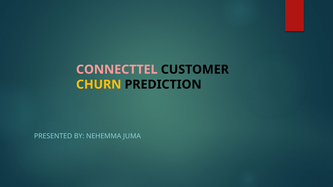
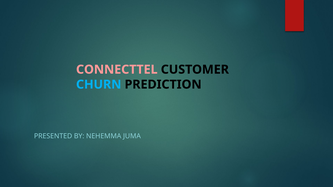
CHURN colour: yellow -> light blue
